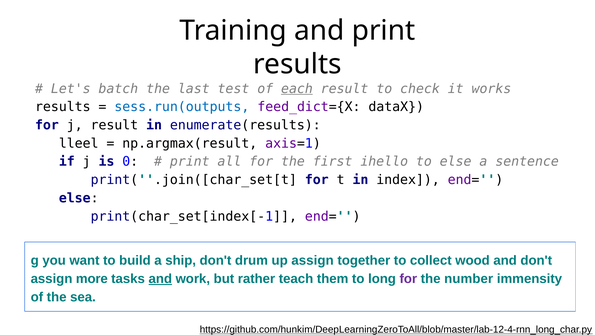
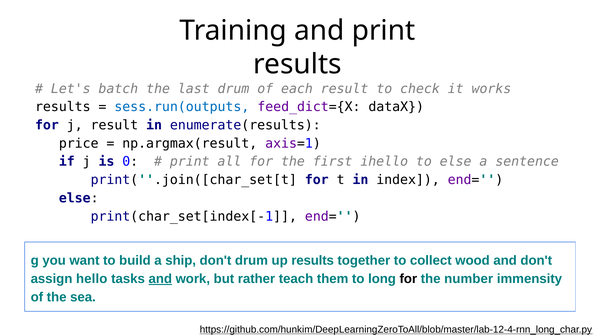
last test: test -> drum
each underline: present -> none
lleel: lleel -> price
up assign: assign -> results
more: more -> hello
for at (408, 279) colour: purple -> black
